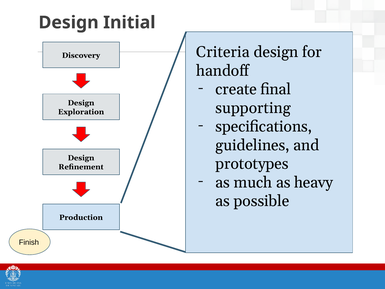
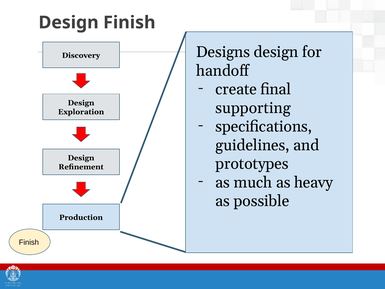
Design Initial: Initial -> Finish
Criteria: Criteria -> Designs
